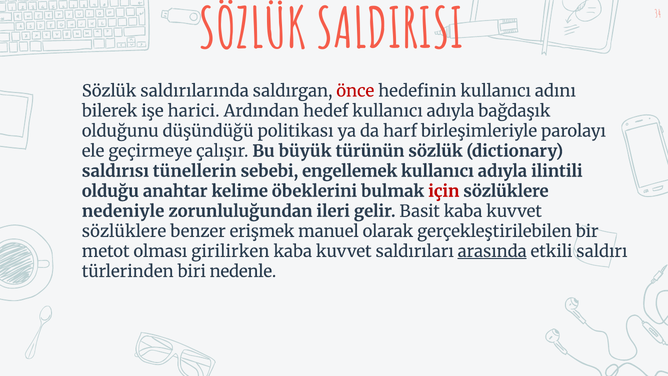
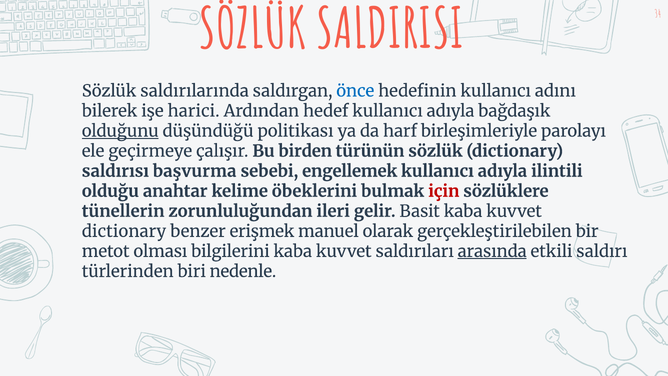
önce colour: red -> blue
olduğunu underline: none -> present
büyük: büyük -> birden
tünellerin: tünellerin -> başvurma
nedeniyle: nedeniyle -> tünellerin
sözlüklere at (124, 231): sözlüklere -> dictionary
girilirken: girilirken -> bilgilerini
